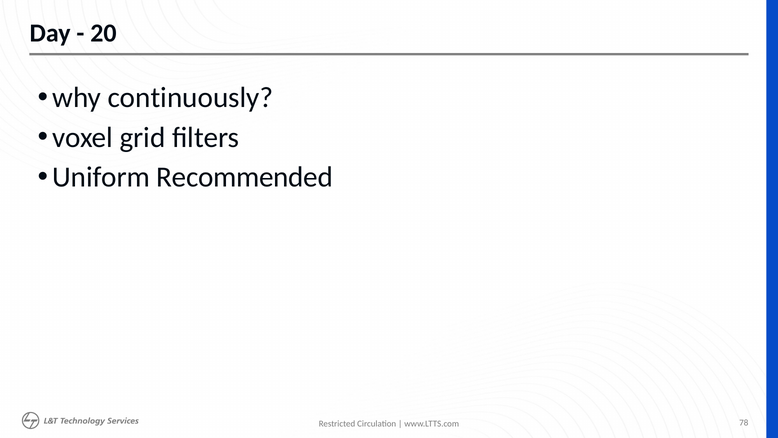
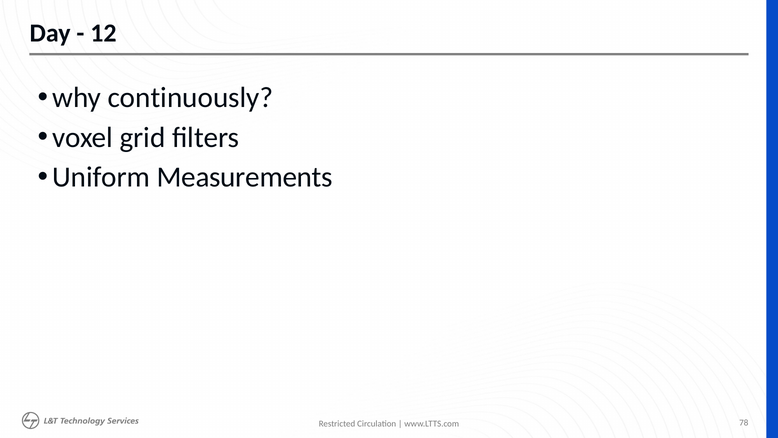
20: 20 -> 12
Recommended: Recommended -> Measurements
